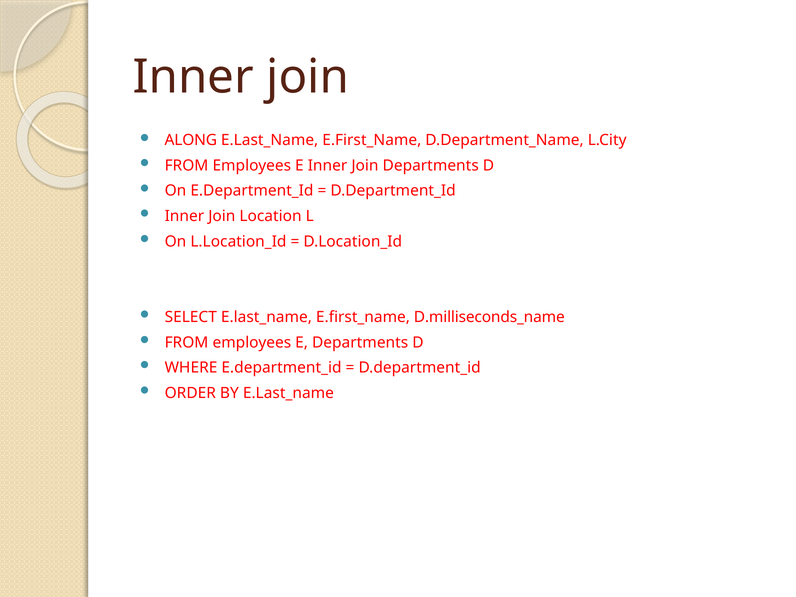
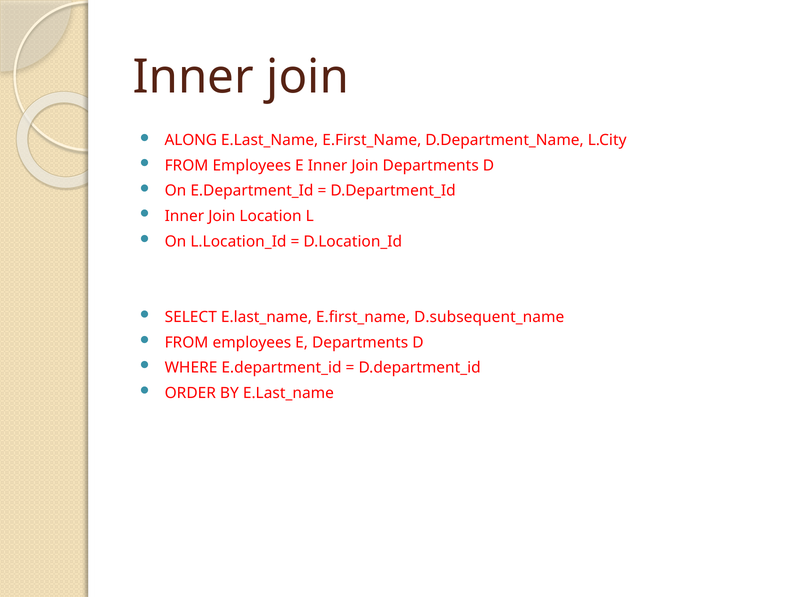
D.milliseconds_name: D.milliseconds_name -> D.subsequent_name
